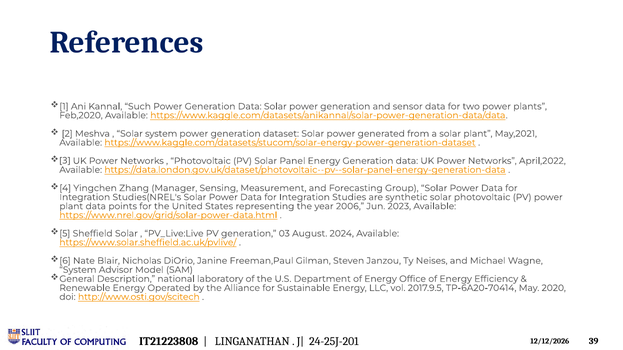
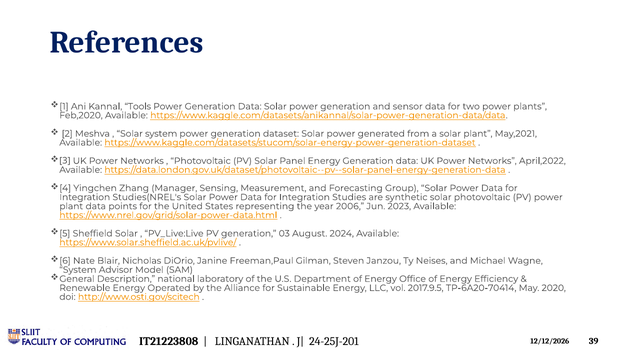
Such: Such -> Tools
